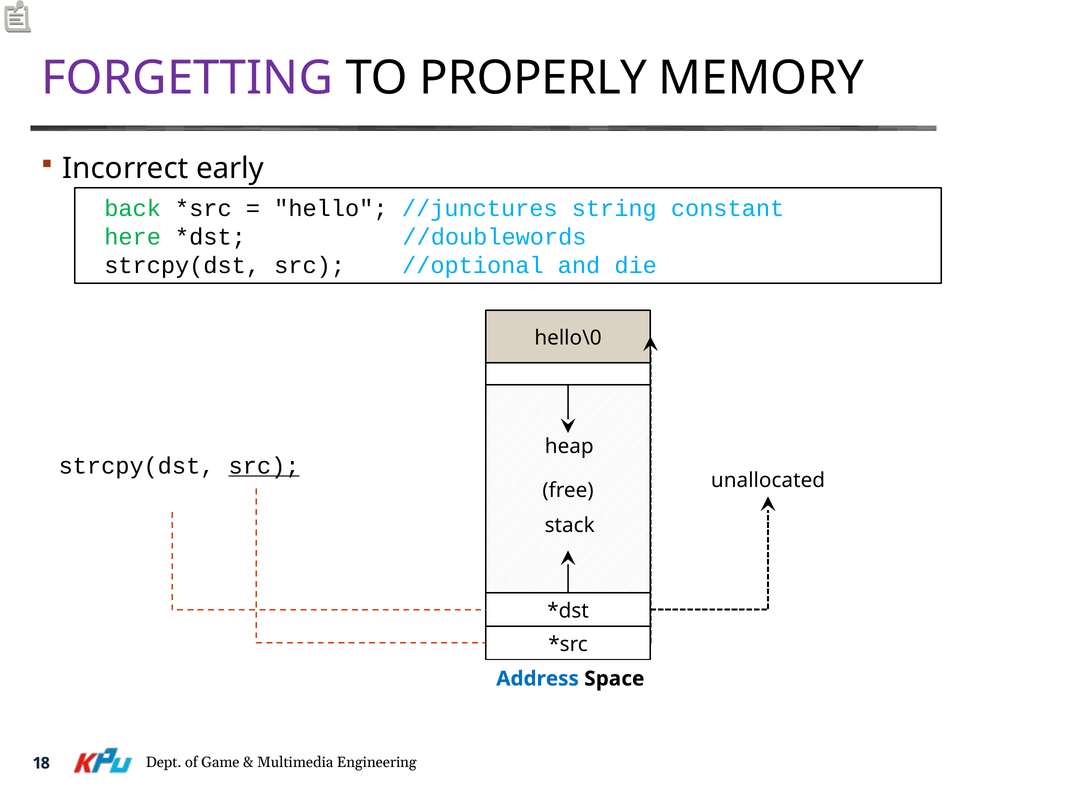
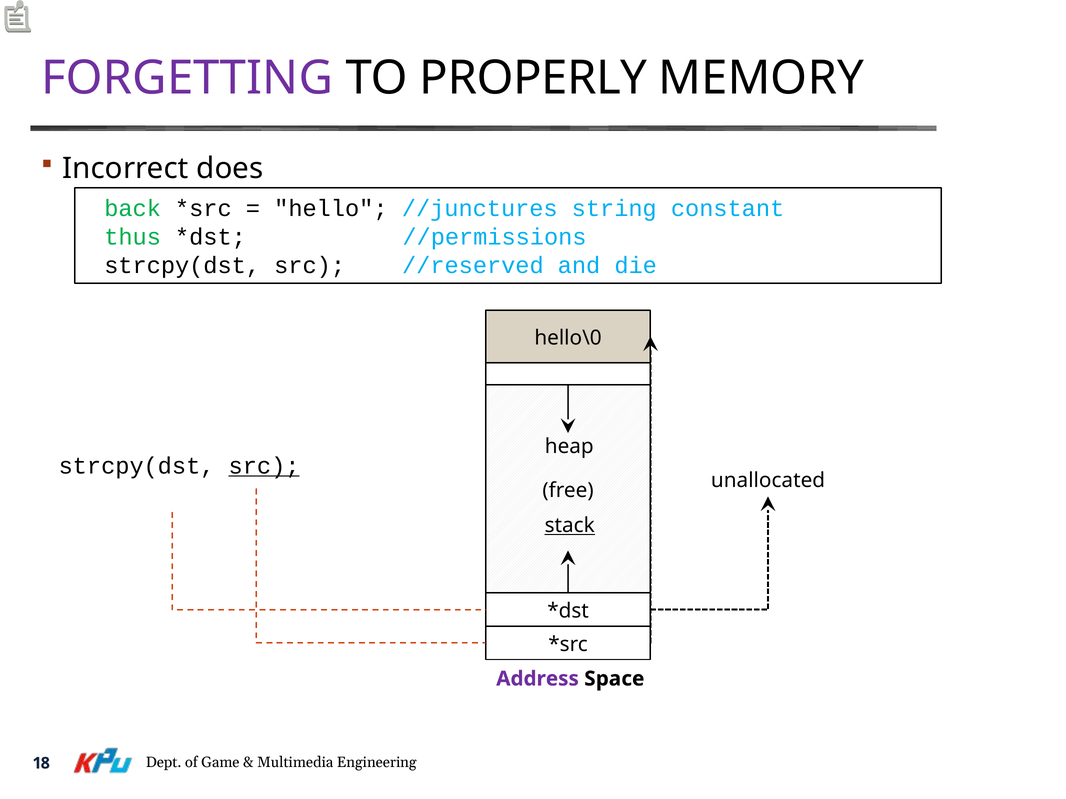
early: early -> does
here: here -> thus
//doublewords: //doublewords -> //permissions
//optional: //optional -> //reserved
stack underline: none -> present
Address colour: blue -> purple
